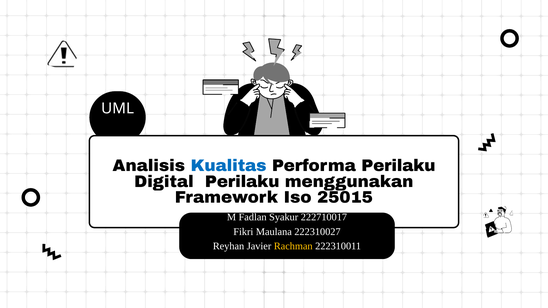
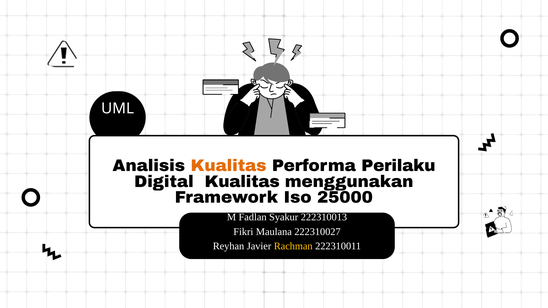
Kualitas at (229, 166) colour: blue -> orange
Digital Perilaku: Perilaku -> Kualitas
25015: 25015 -> 25000
222710017: 222710017 -> 222310013
